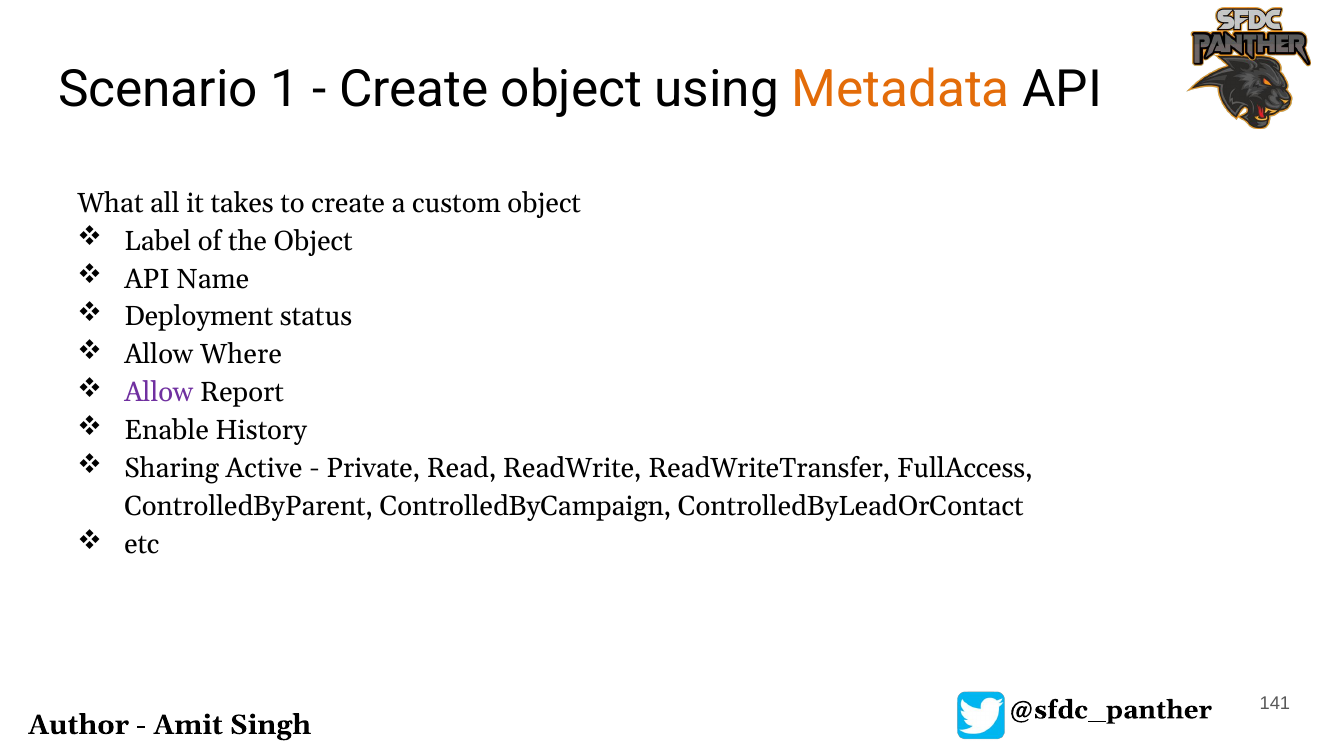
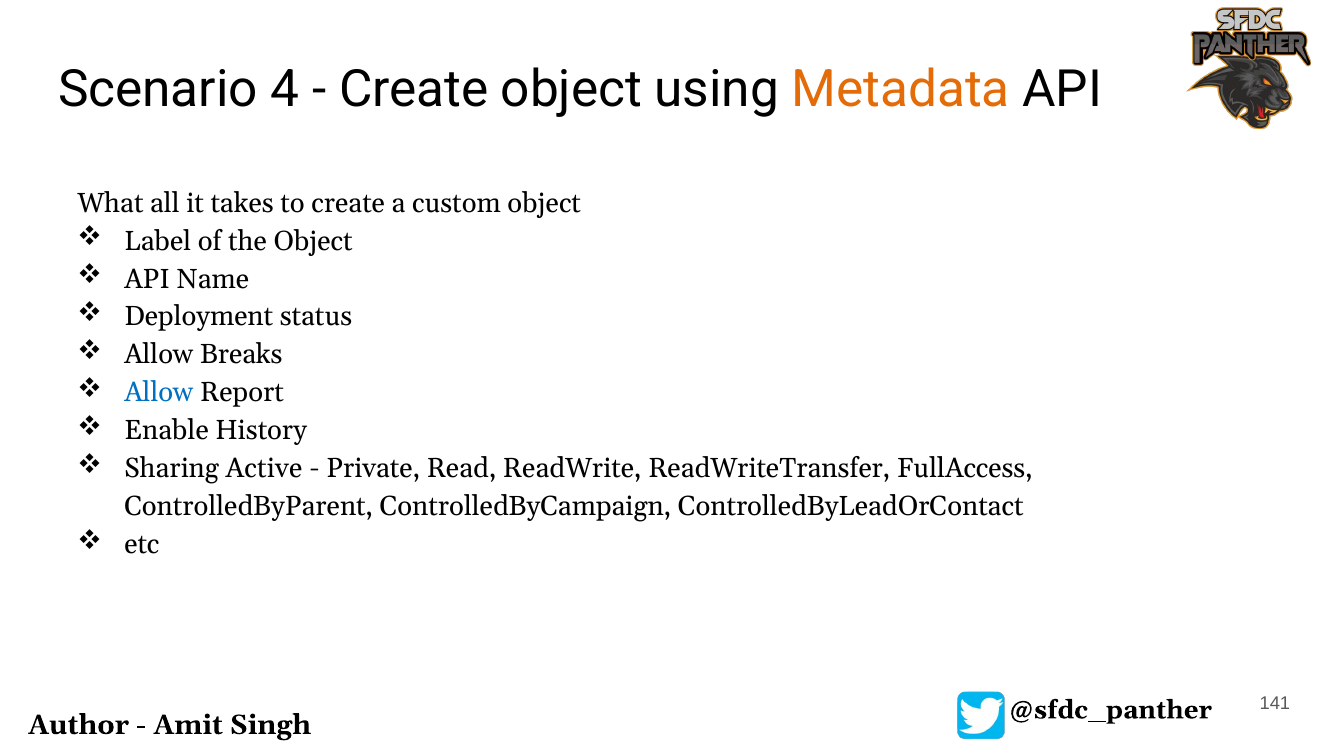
1: 1 -> 4
Where: Where -> Breaks
Allow at (159, 393) colour: purple -> blue
